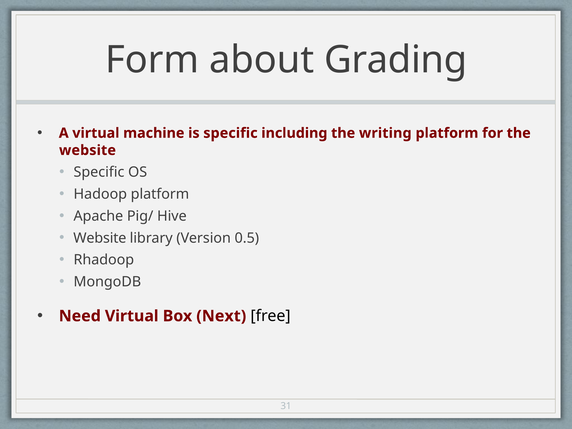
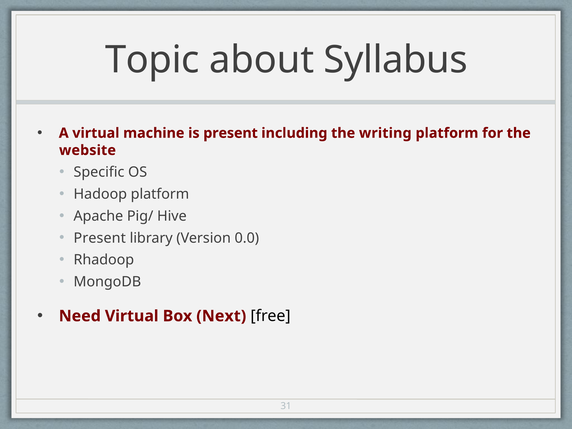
Form: Form -> Topic
Grading: Grading -> Syllabus
is specific: specific -> present
Website at (100, 238): Website -> Present
0.5: 0.5 -> 0.0
